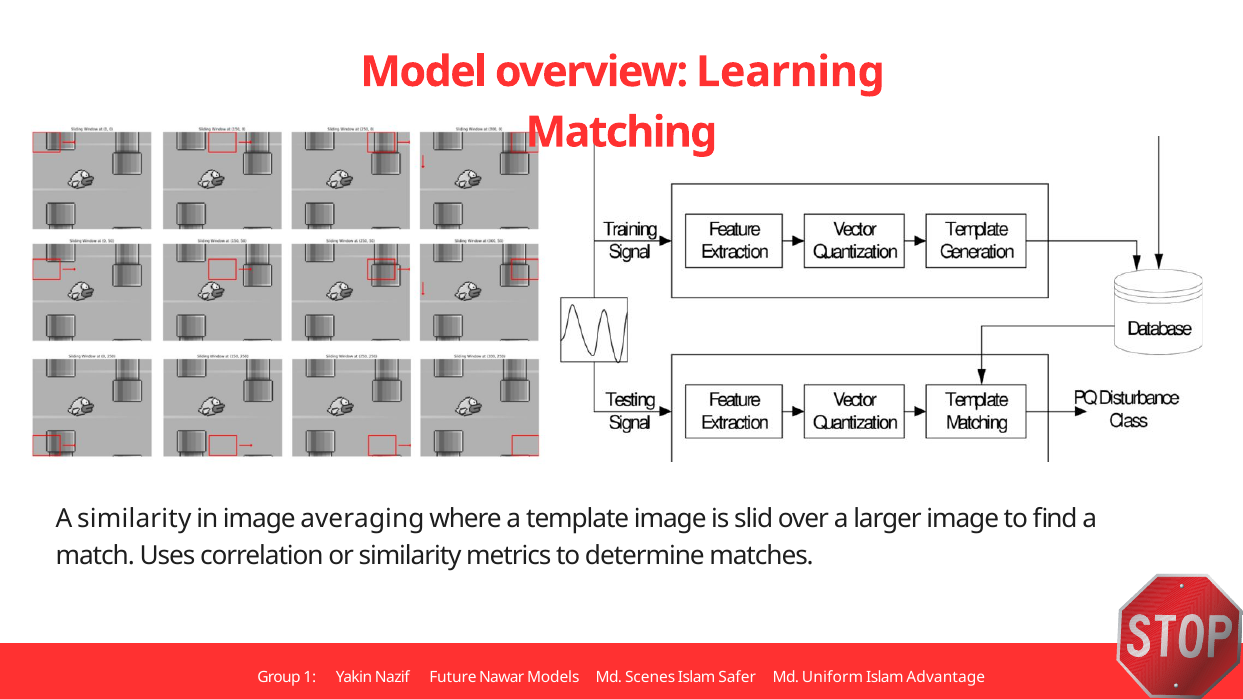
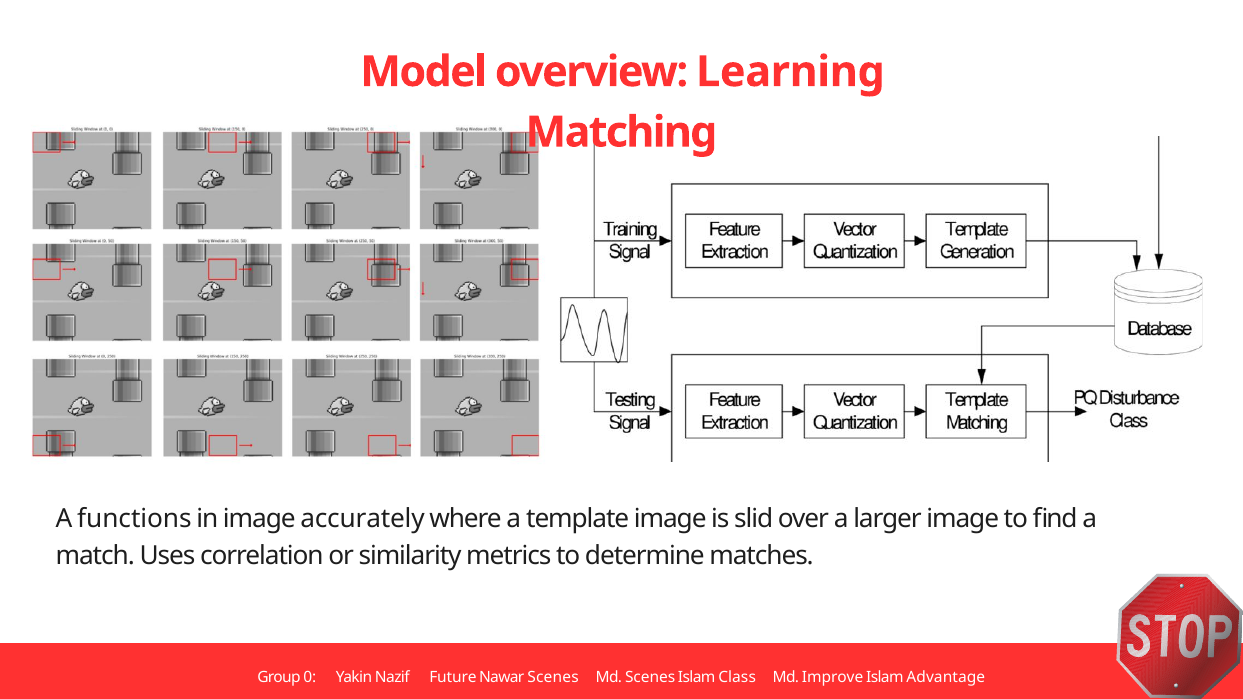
A similarity: similarity -> functions
averaging: averaging -> accurately
1: 1 -> 0
Nawar Models: Models -> Scenes
Safer: Safer -> Class
Uniform: Uniform -> Improve
